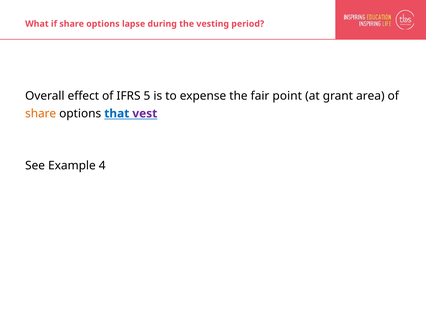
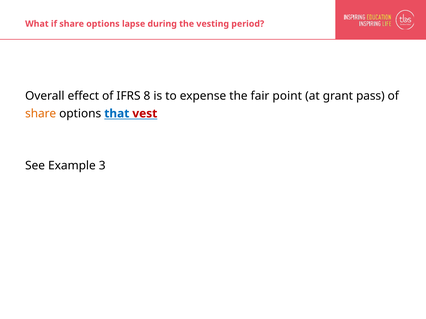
5: 5 -> 8
area: area -> pass
vest colour: purple -> red
4: 4 -> 3
